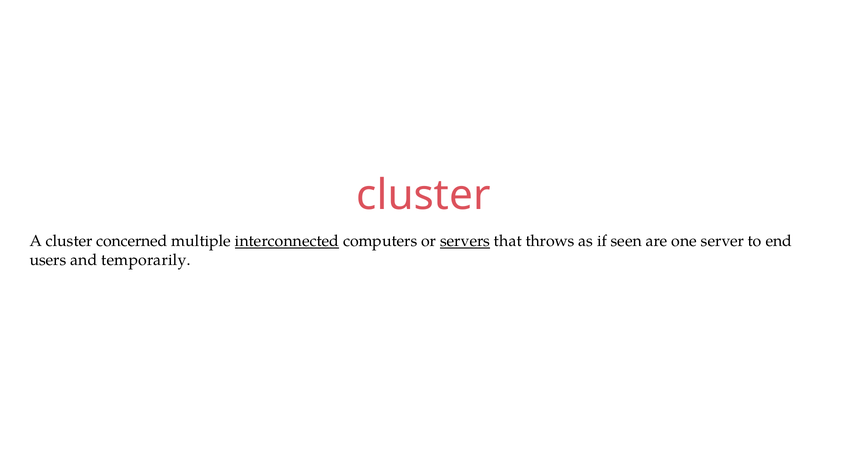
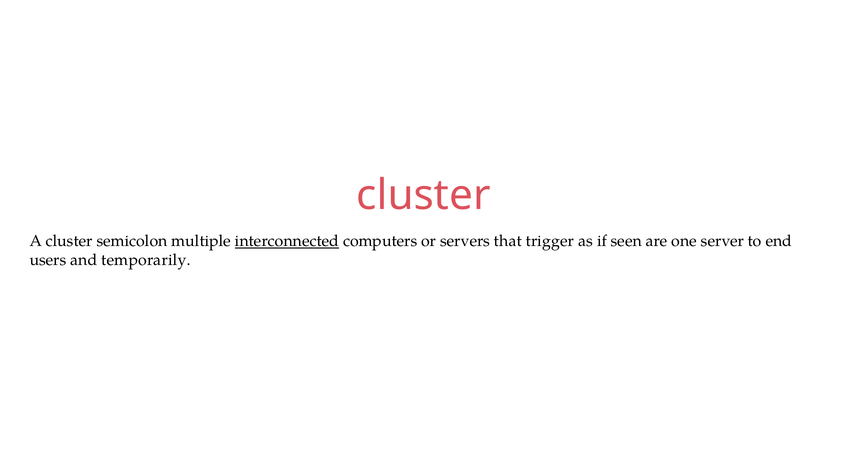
concerned: concerned -> semicolon
servers underline: present -> none
throws: throws -> trigger
